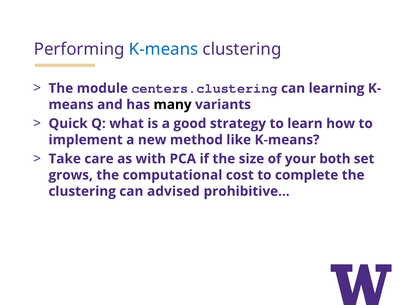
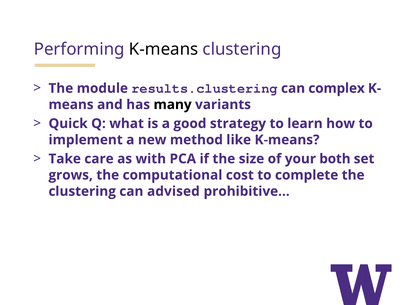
K-means at (164, 49) colour: blue -> black
centers.clustering: centers.clustering -> results.clustering
learning: learning -> complex
